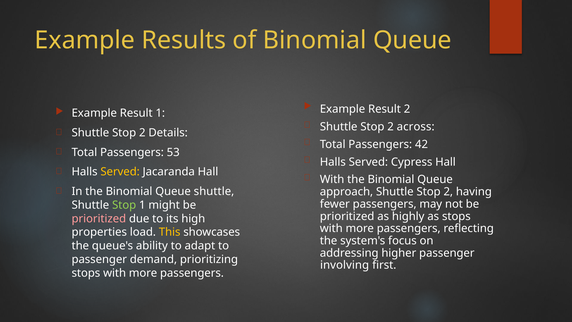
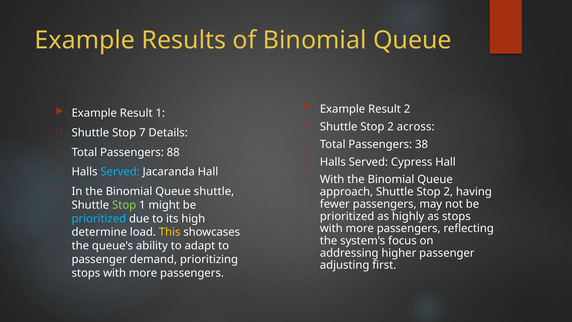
2 at (142, 133): 2 -> 7
42: 42 -> 38
53: 53 -> 88
Served at (120, 172) colour: yellow -> light blue
prioritized at (99, 218) colour: pink -> light blue
properties: properties -> determine
involving: involving -> adjusting
